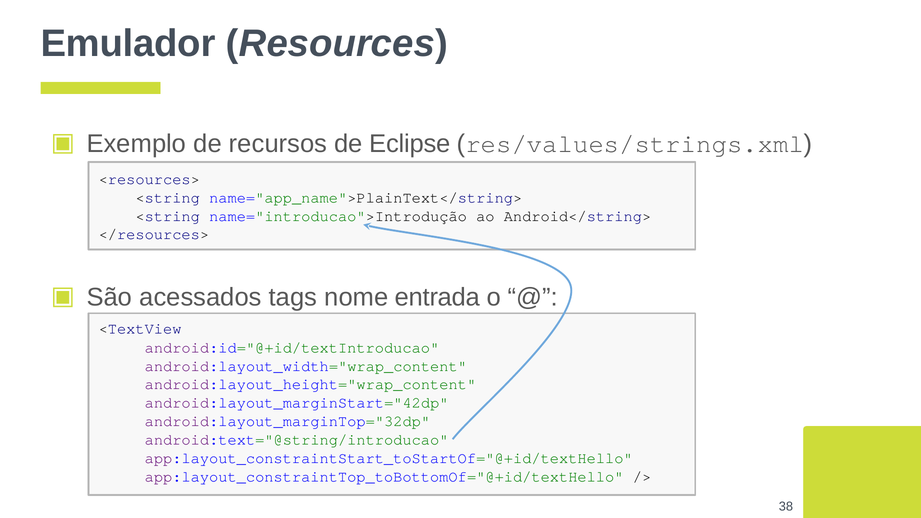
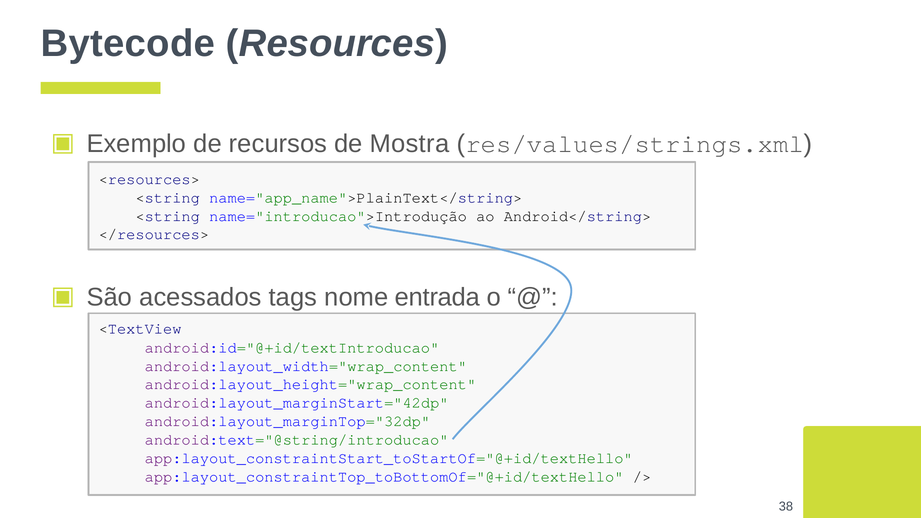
Emulador: Emulador -> Bytecode
Eclipse: Eclipse -> Mostra
